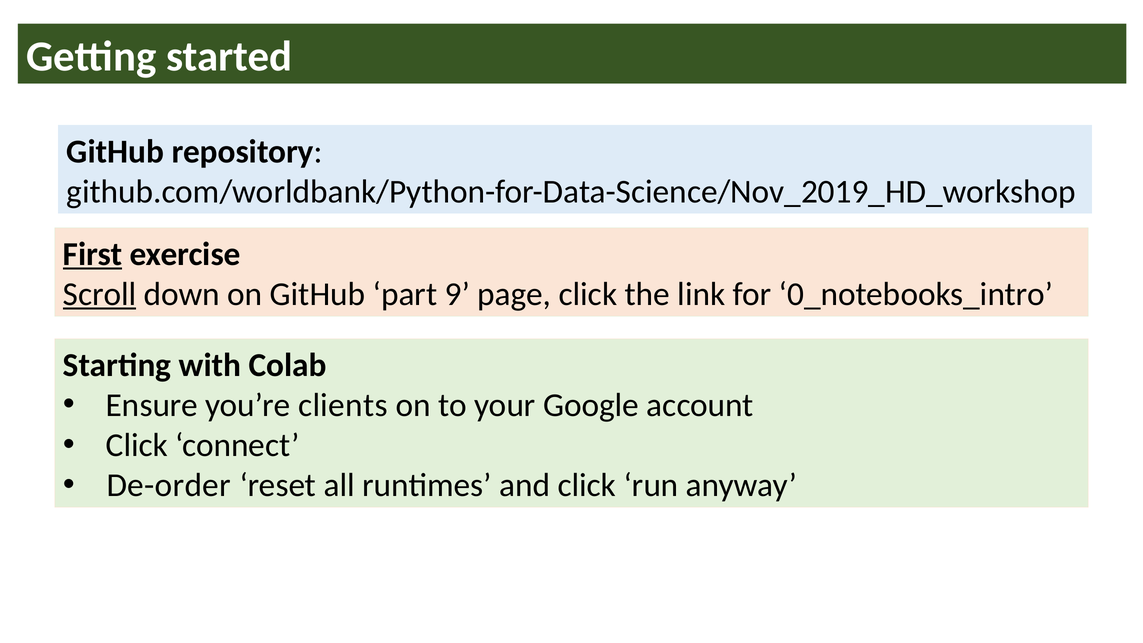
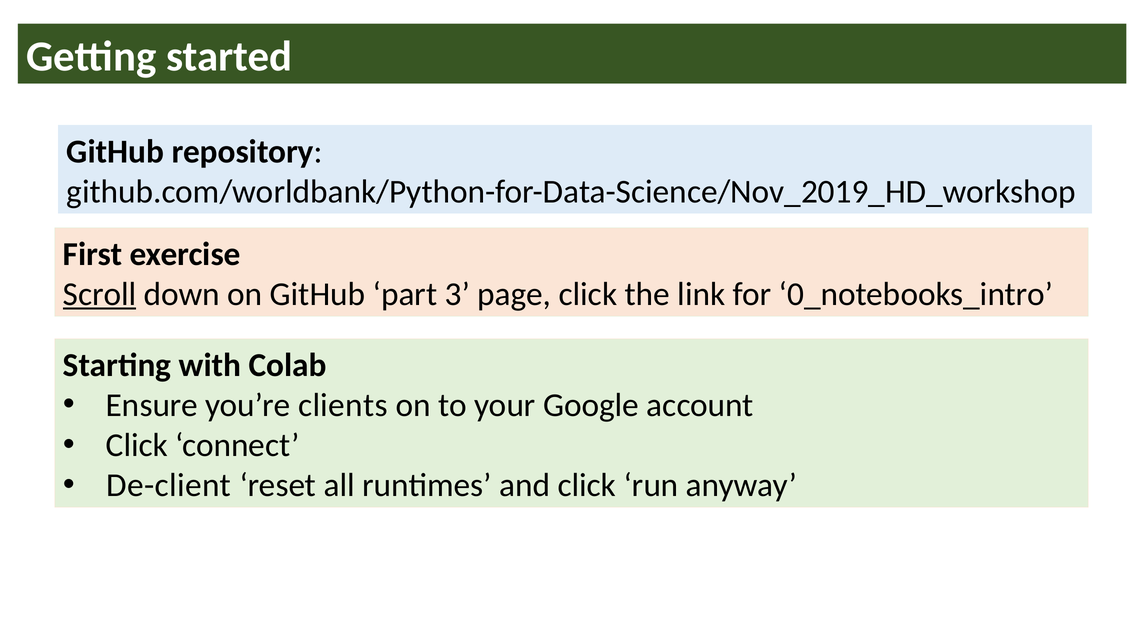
First underline: present -> none
9: 9 -> 3
De-order: De-order -> De-client
